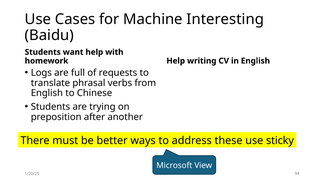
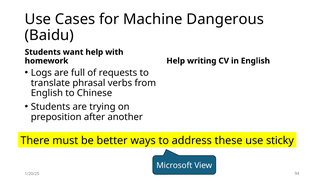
Interesting: Interesting -> Dangerous
